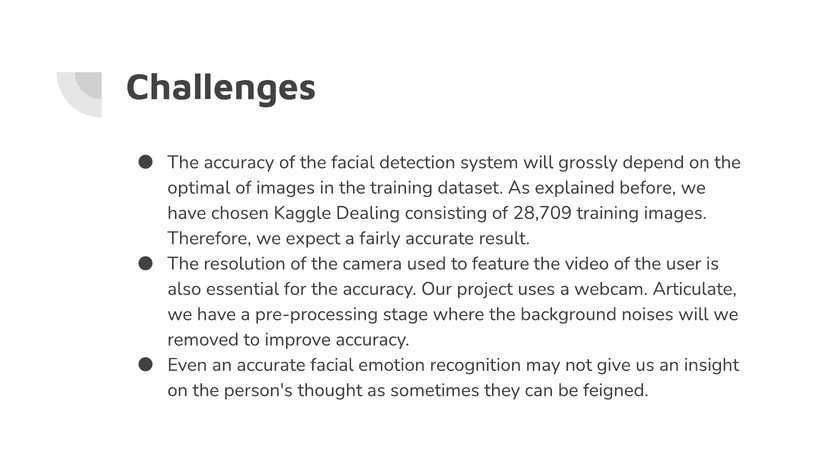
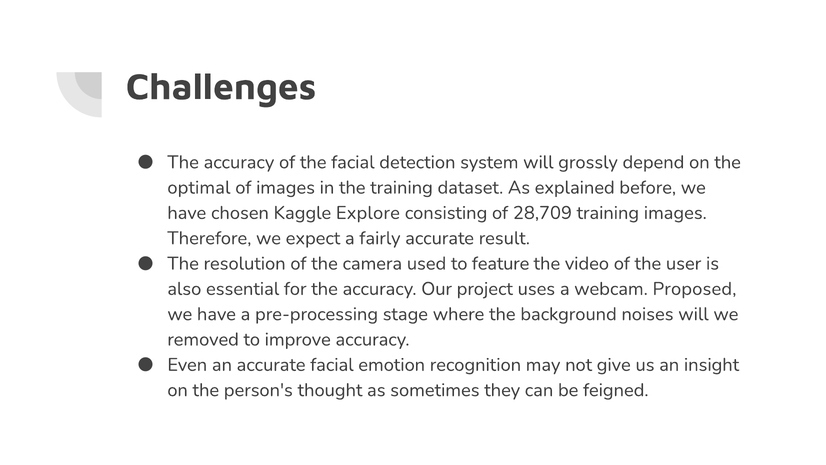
Dealing: Dealing -> Explore
Articulate: Articulate -> Proposed
